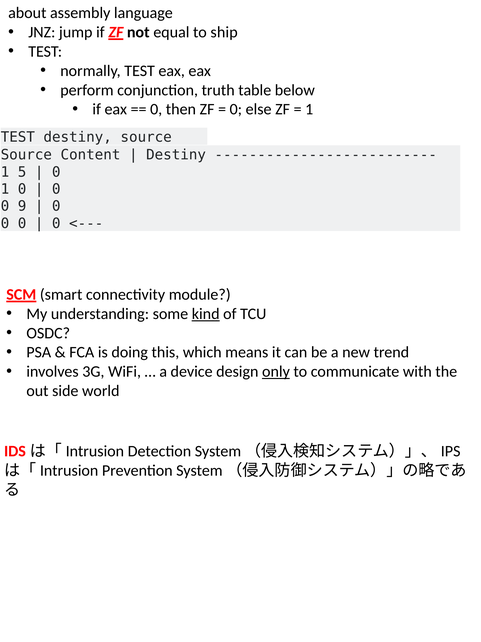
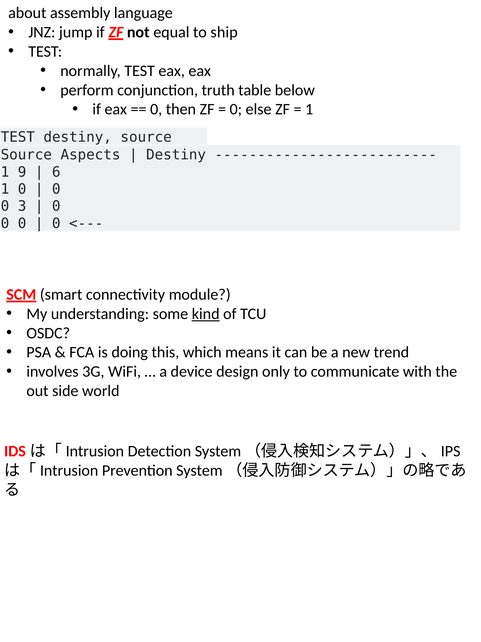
Content: Content -> Aspects
5: 5 -> 9
0 at (56, 172): 0 -> 6
9: 9 -> 3
only underline: present -> none
